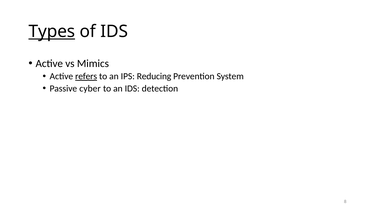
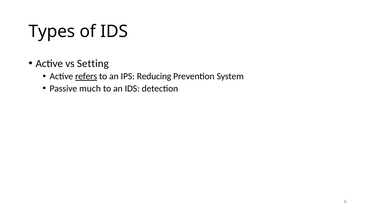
Types underline: present -> none
Mimics: Mimics -> Setting
cyber: cyber -> much
